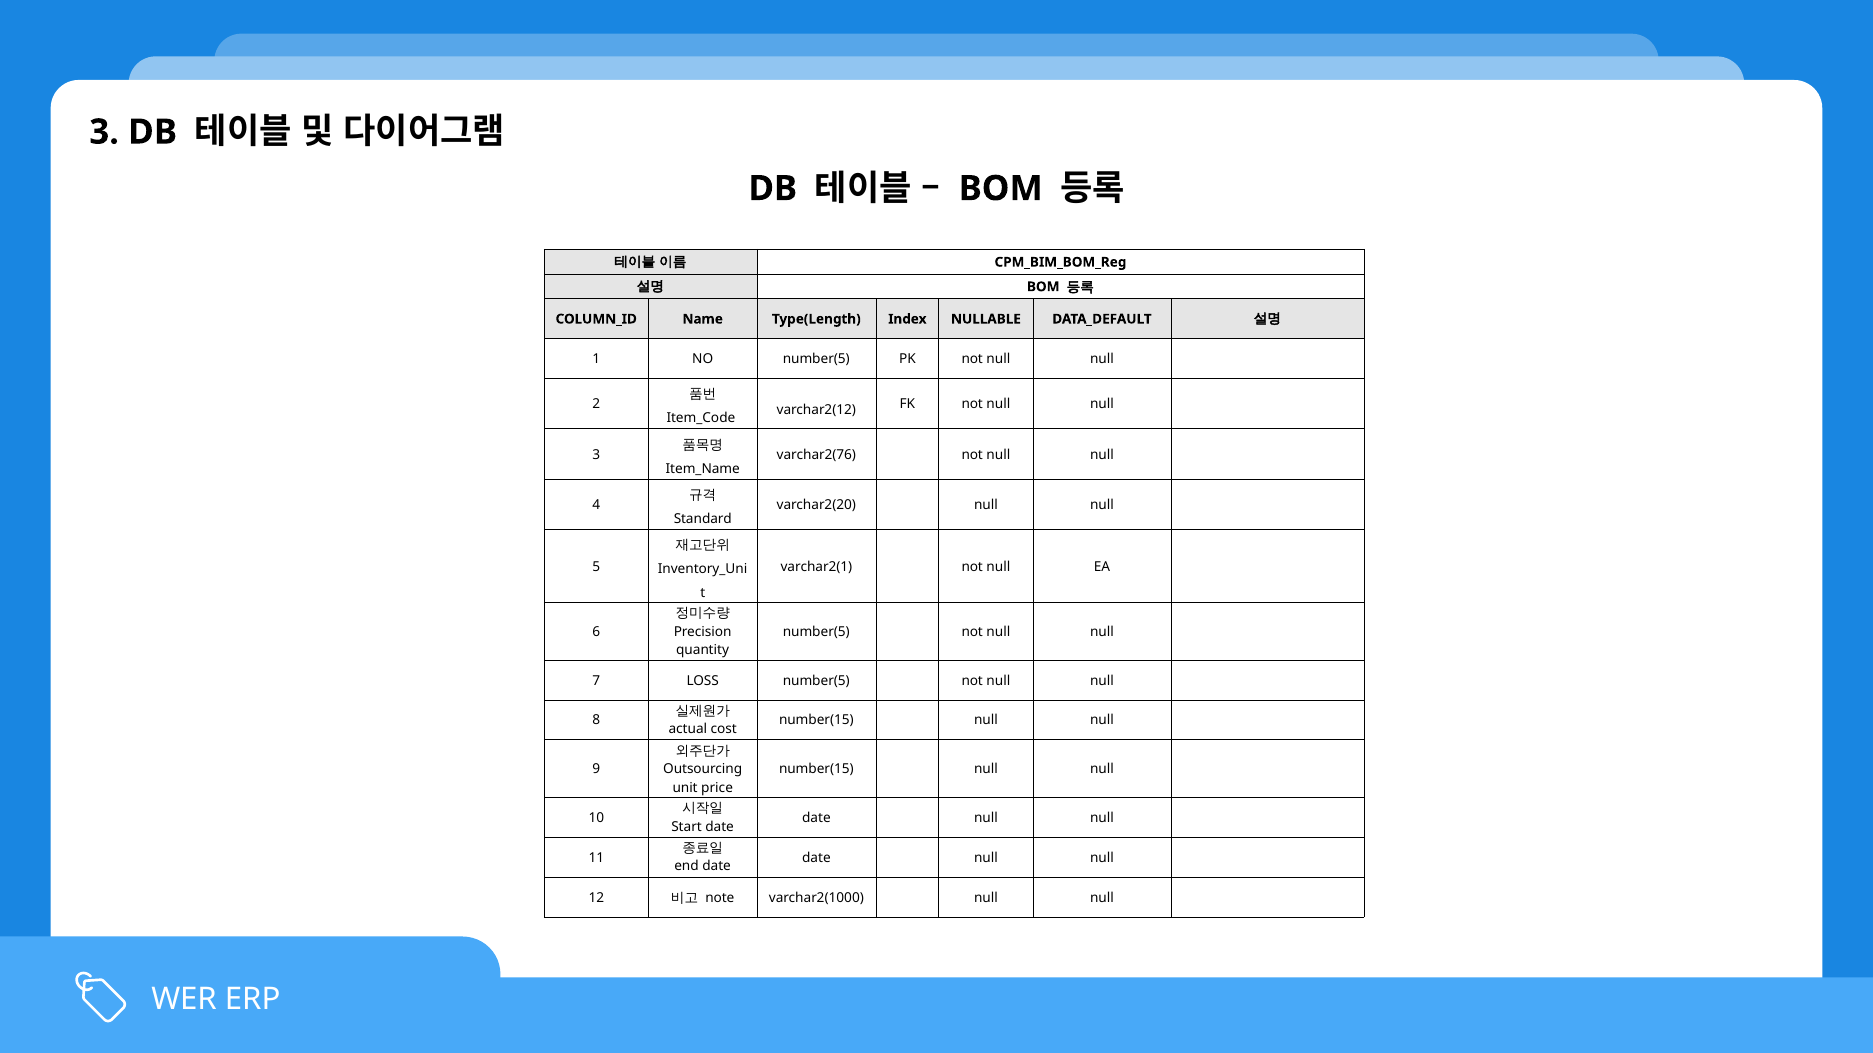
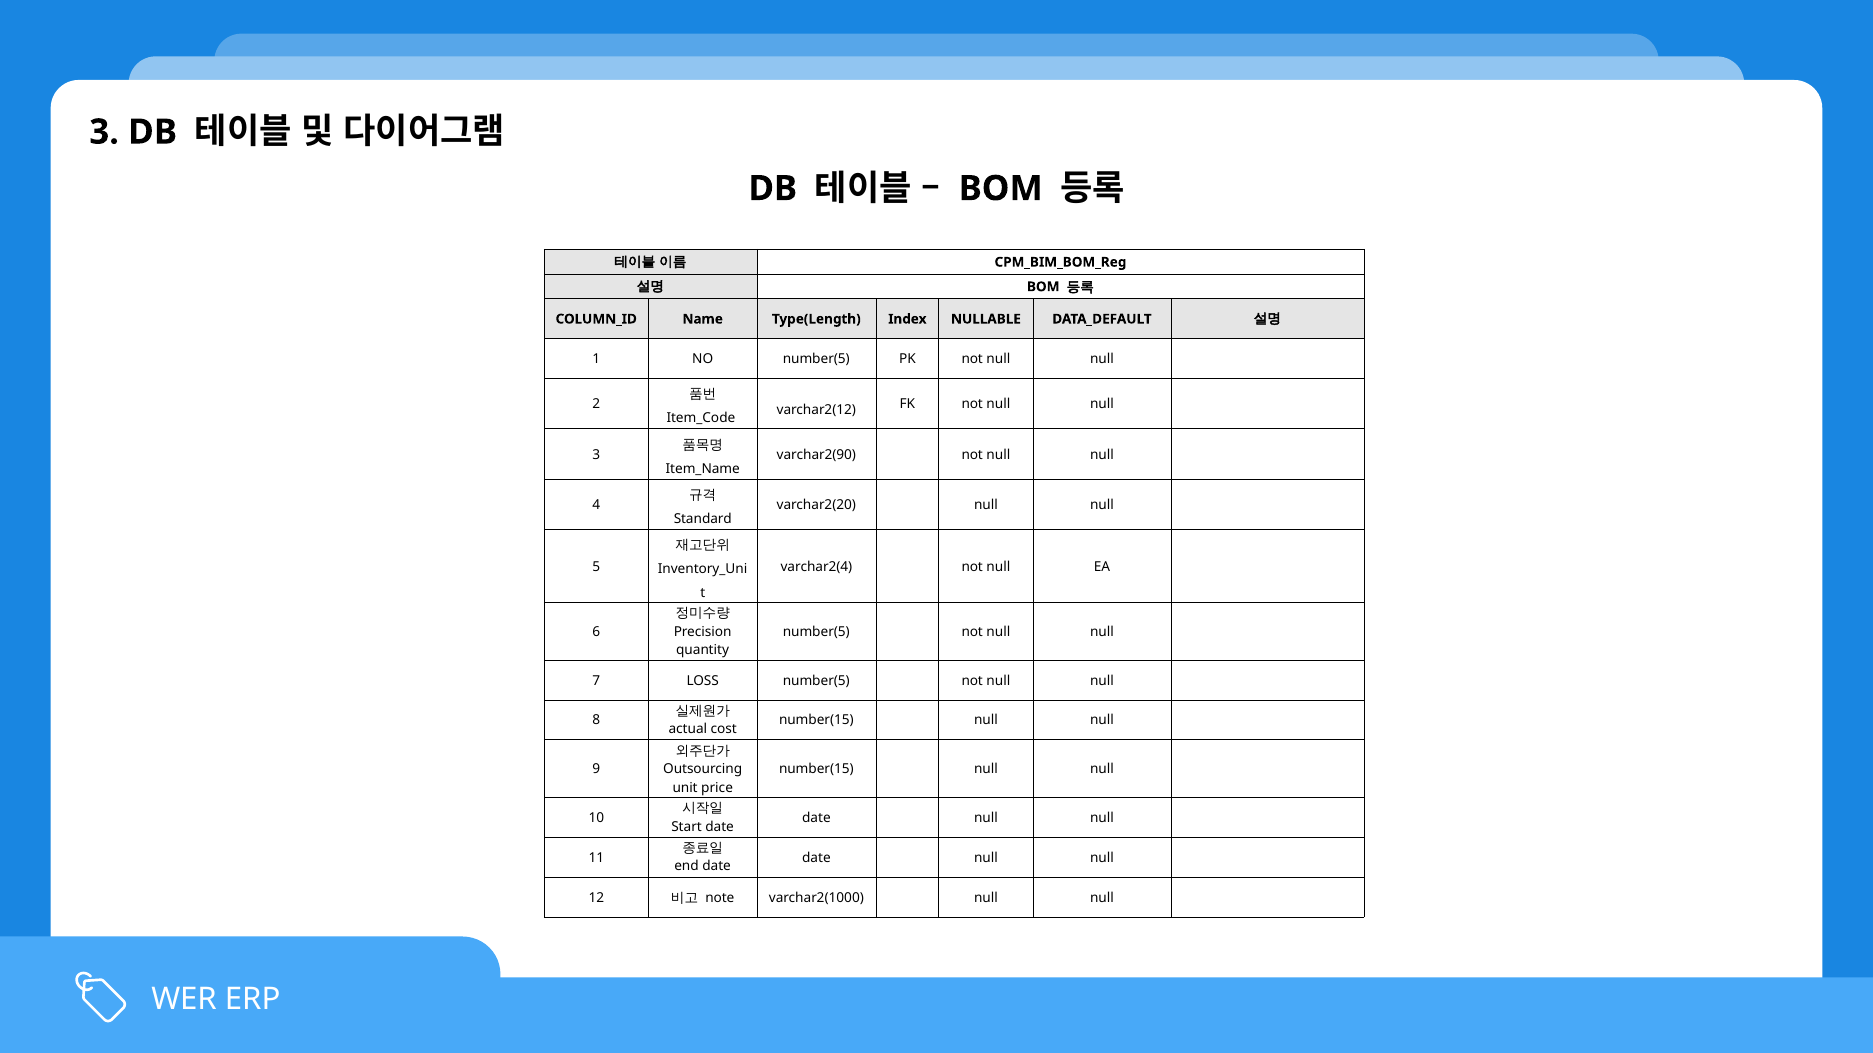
varchar2(76: varchar2(76 -> varchar2(90
varchar2(1: varchar2(1 -> varchar2(4
